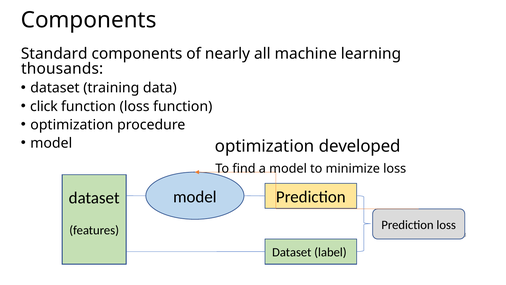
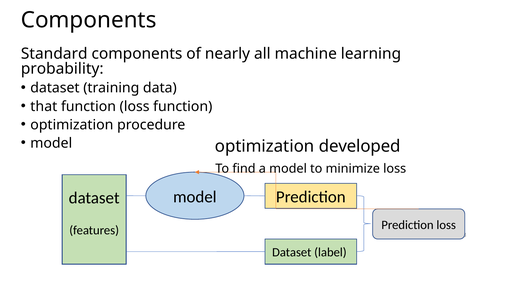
thousands: thousands -> probability
click: click -> that
